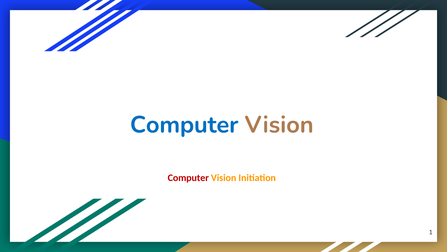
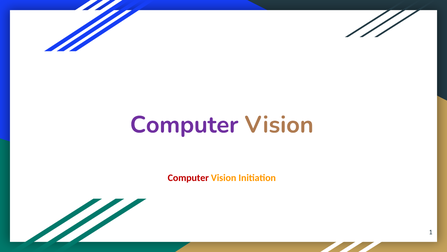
Computer at (184, 124) colour: blue -> purple
